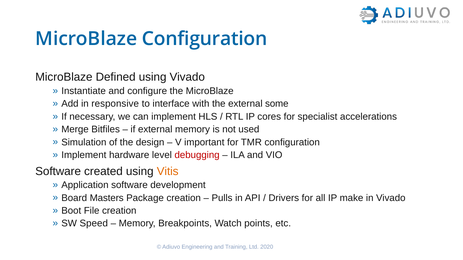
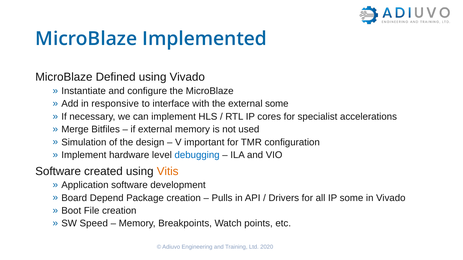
MicroBlaze Configuration: Configuration -> Implemented
debugging colour: red -> blue
Masters: Masters -> Depend
IP make: make -> some
